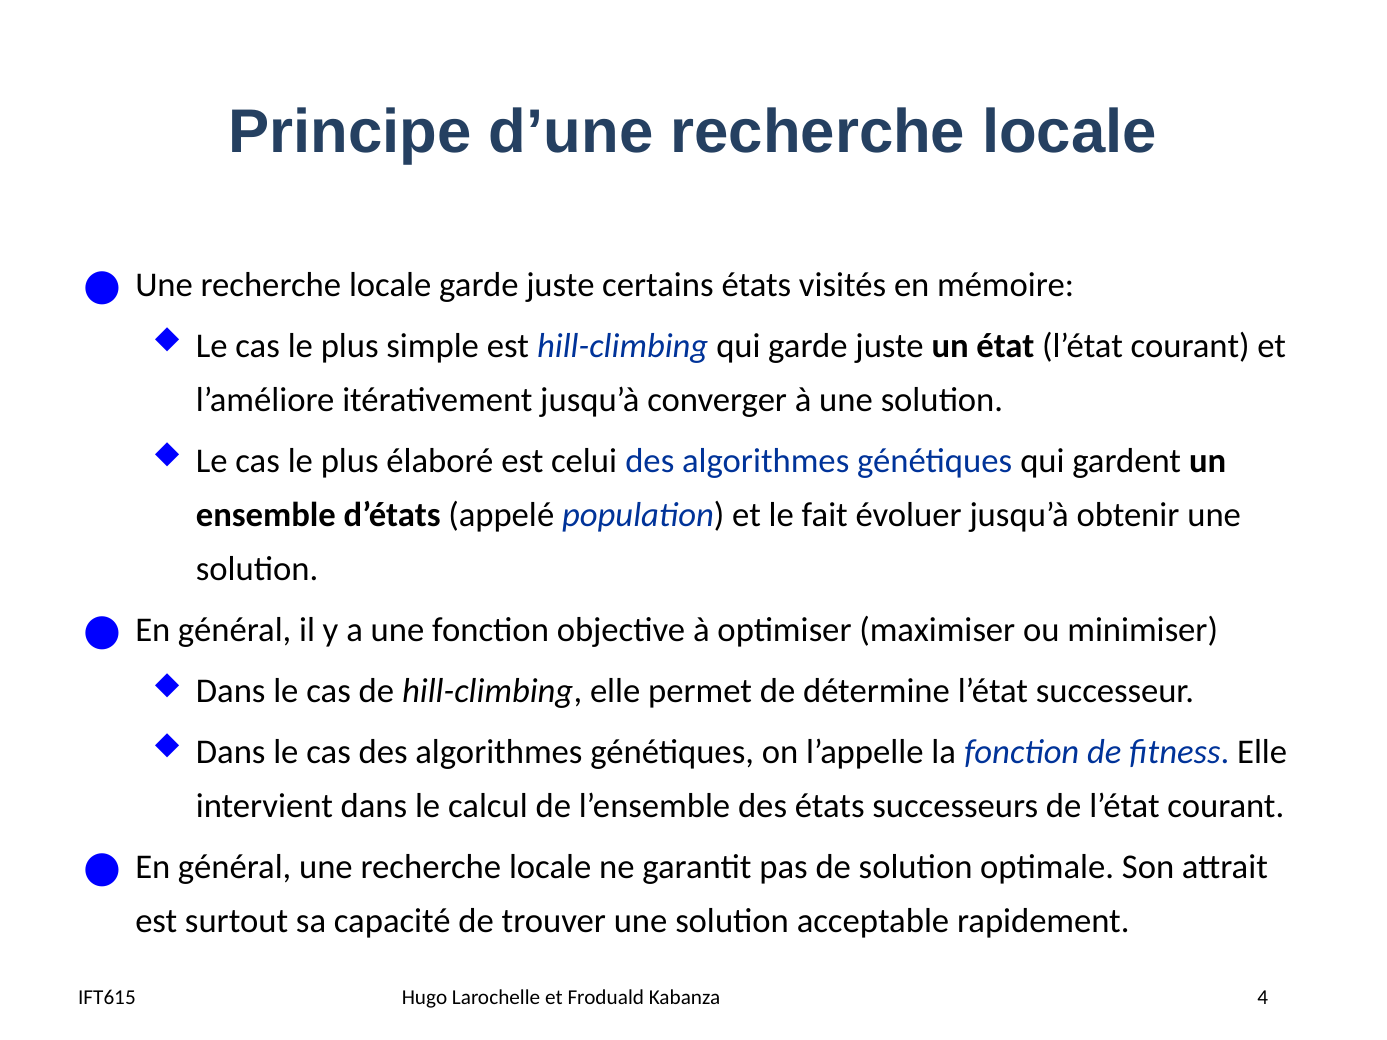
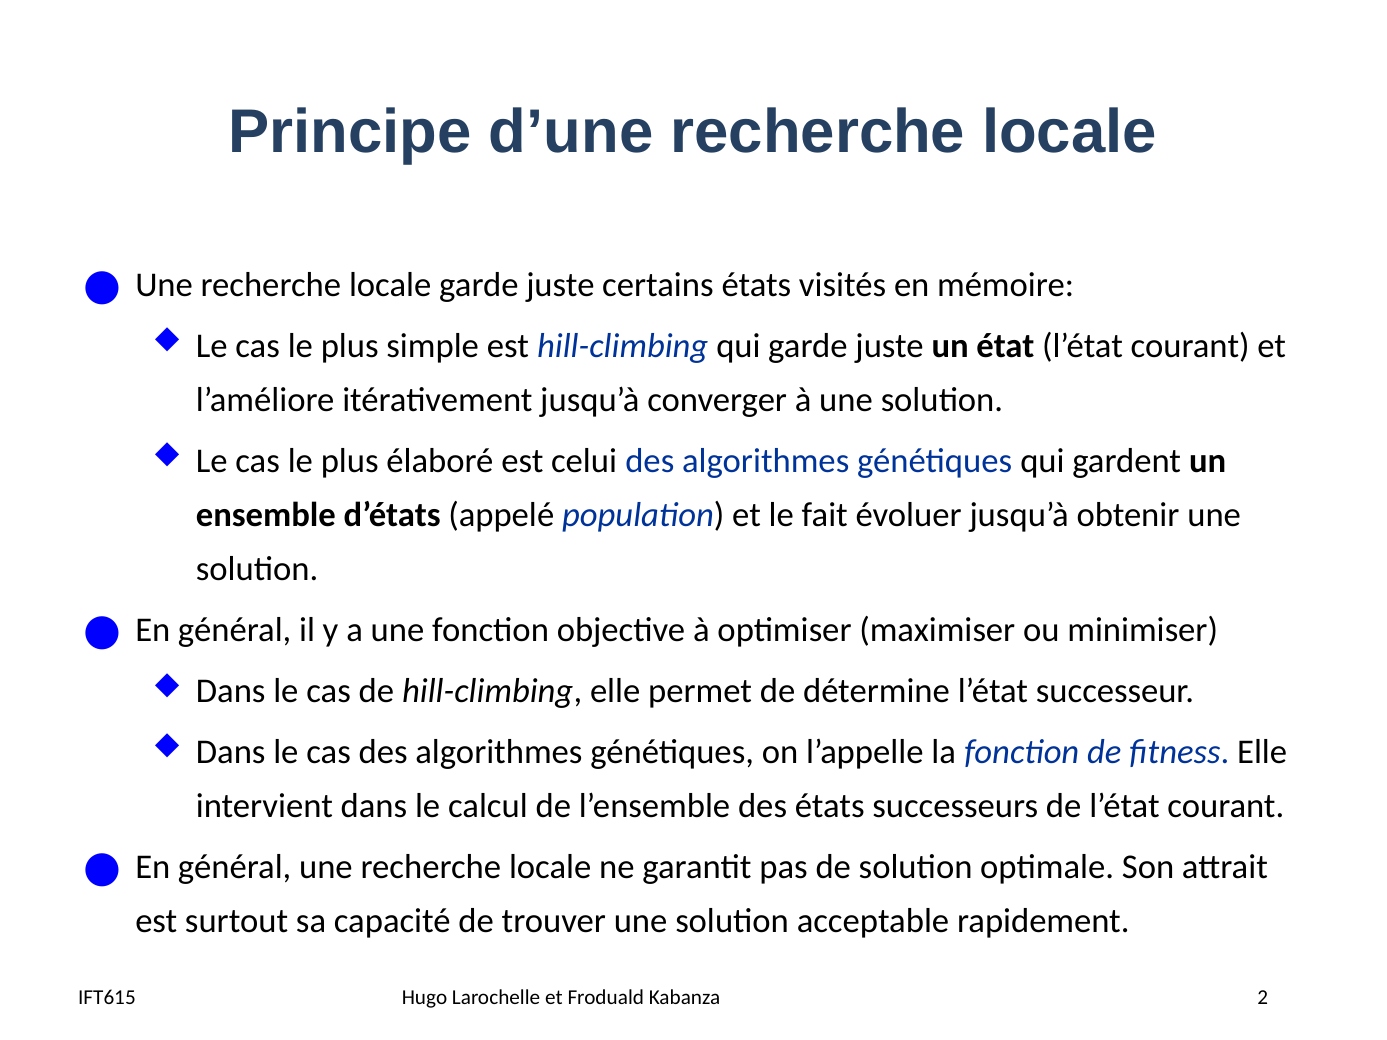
4: 4 -> 2
